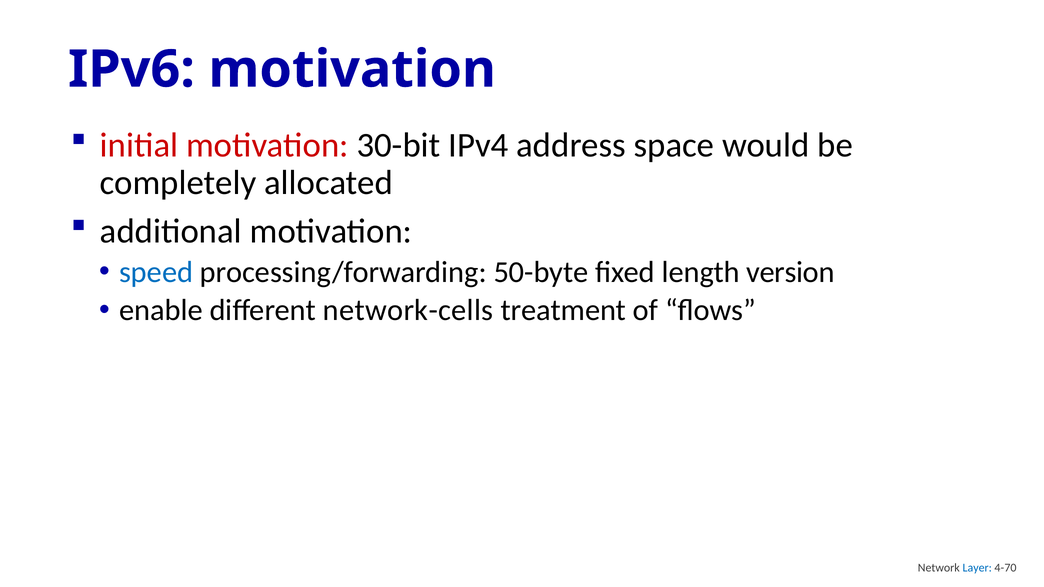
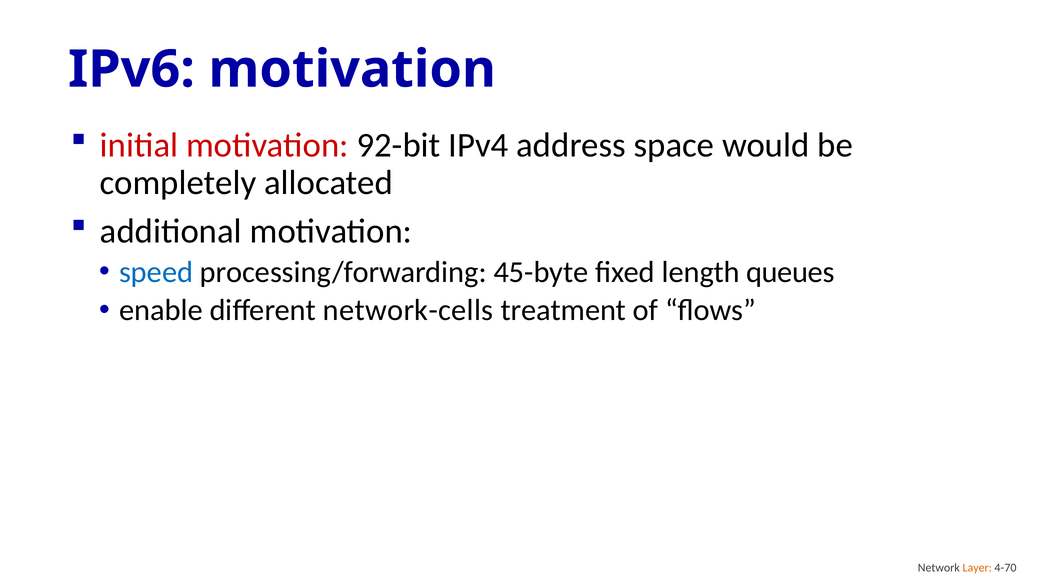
30-bit: 30-bit -> 92-bit
50-byte: 50-byte -> 45-byte
version: version -> queues
Layer colour: blue -> orange
